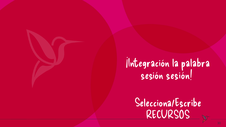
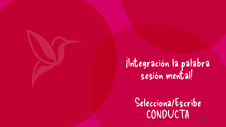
sesión sesión: sesión -> mental
RECURSOS: RECURSOS -> CONDUCTA
